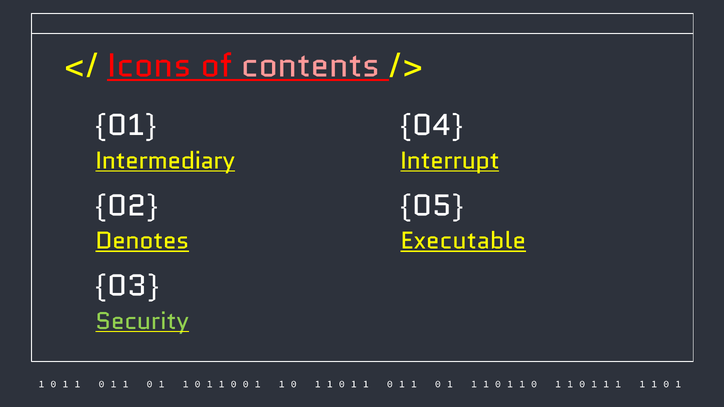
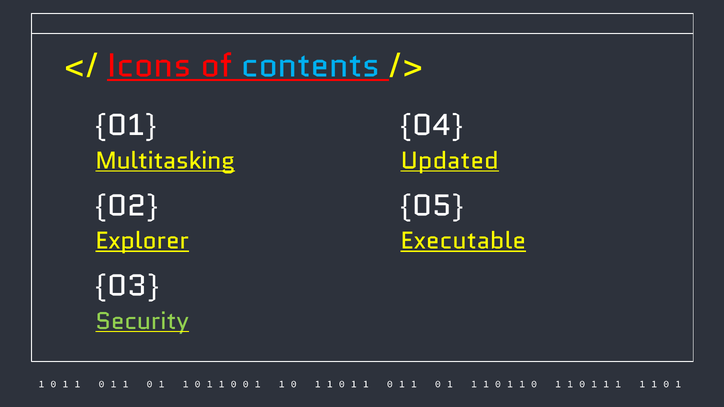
contents colour: pink -> light blue
Intermediary: Intermediary -> Multitasking
Interrupt: Interrupt -> Updated
Denotes: Denotes -> Explorer
